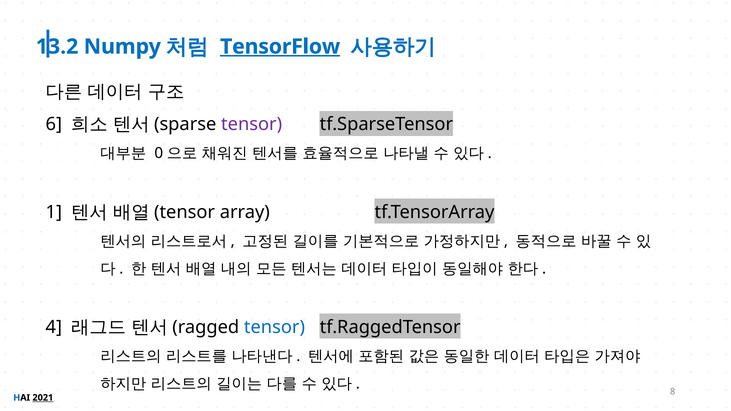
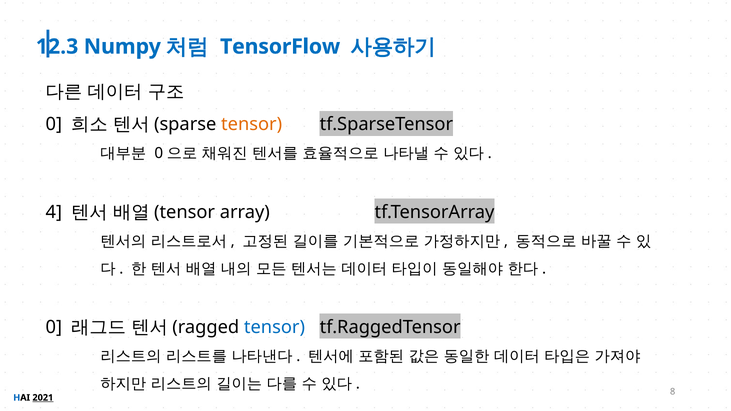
13.2: 13.2 -> 12.3
TensorFlow underline: present -> none
6 at (54, 124): 6 -> 0
tensor at (252, 124) colour: purple -> orange
1: 1 -> 4
4 at (54, 327): 4 -> 0
